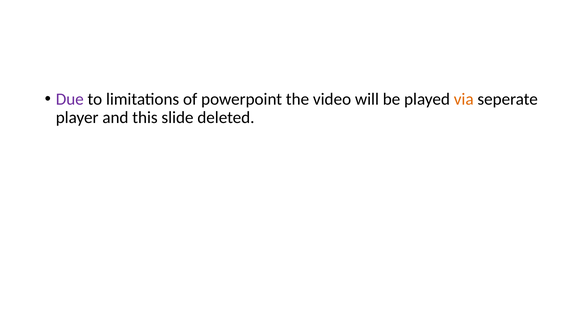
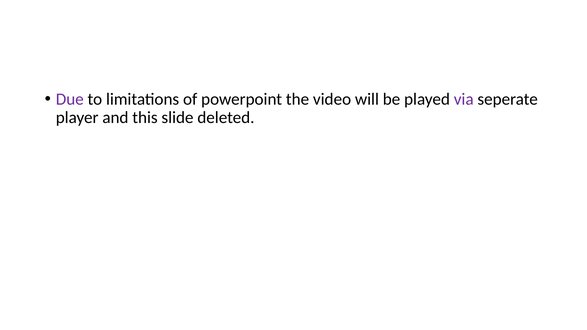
via colour: orange -> purple
